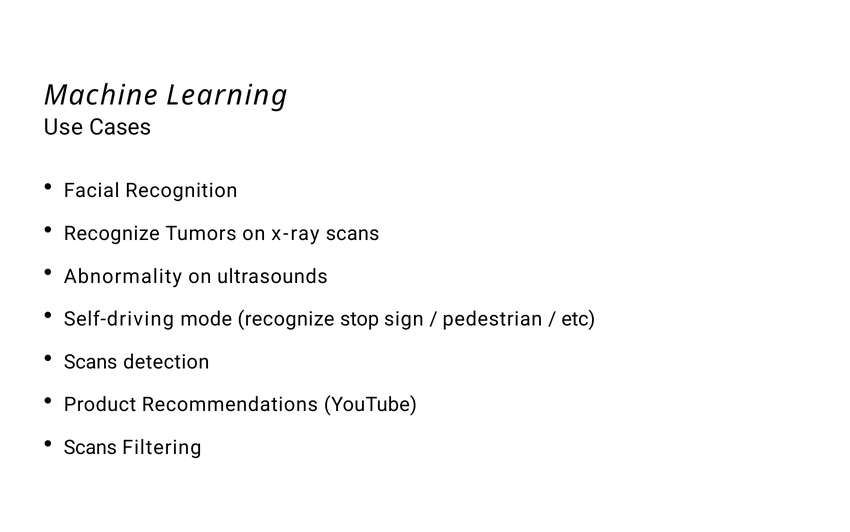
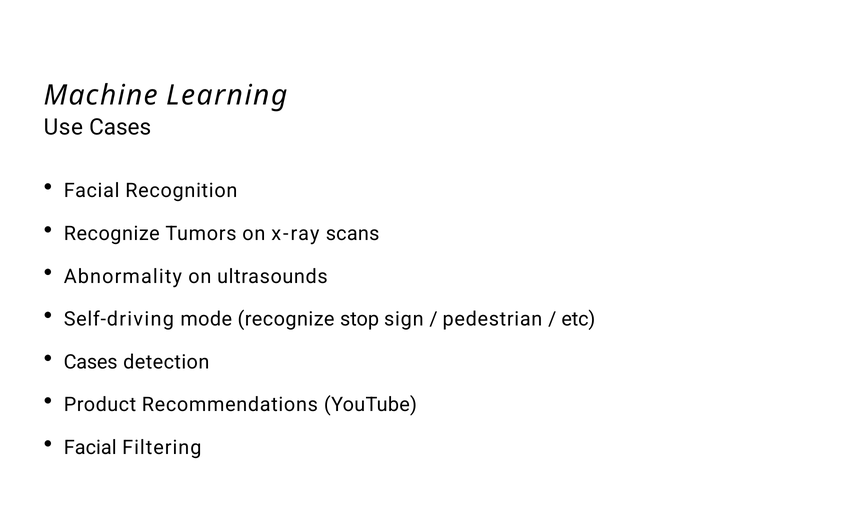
Scans at (91, 362): Scans -> Cases
Scans at (90, 447): Scans -> Facial
